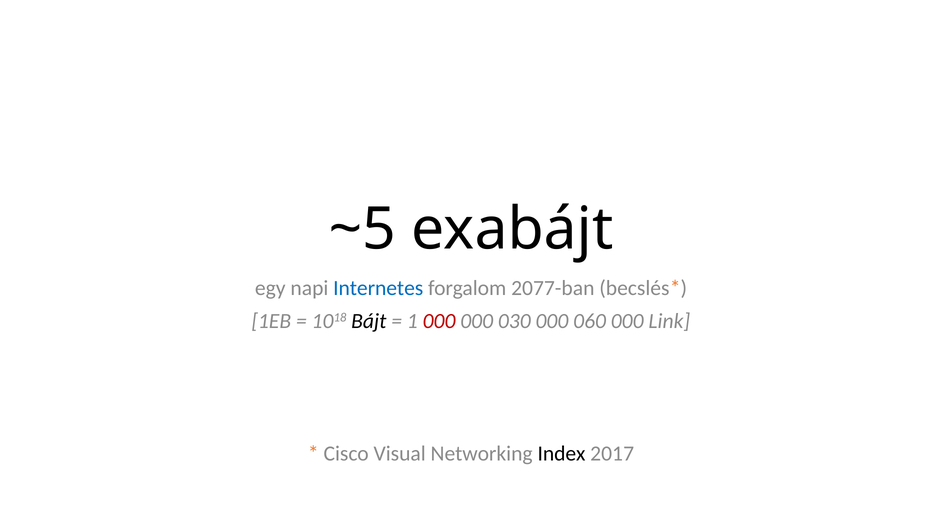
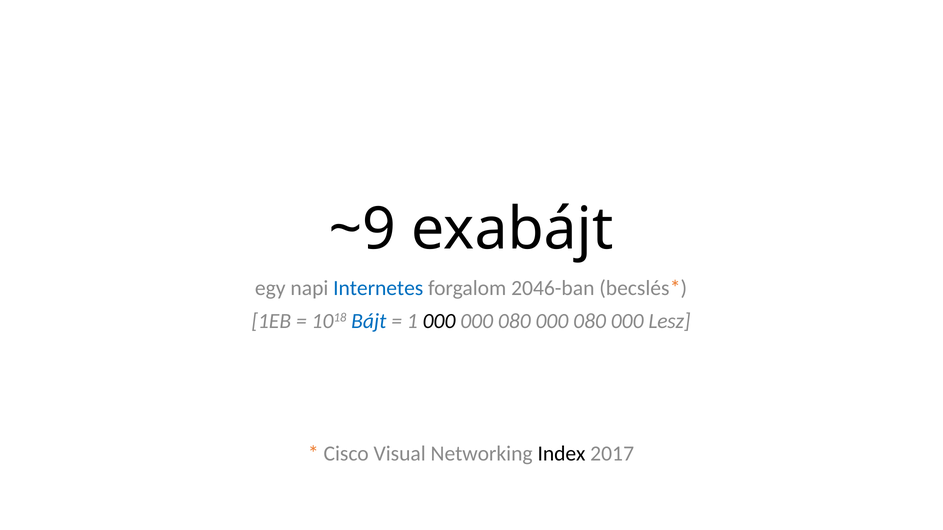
~5: ~5 -> ~9
2077-ban: 2077-ban -> 2046-ban
Bájt colour: black -> blue
000 at (439, 321) colour: red -> black
030 at (514, 321): 030 -> 080
060 at (590, 321): 060 -> 080
Link: Link -> Lesz
